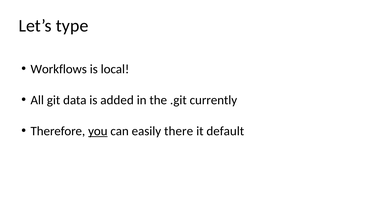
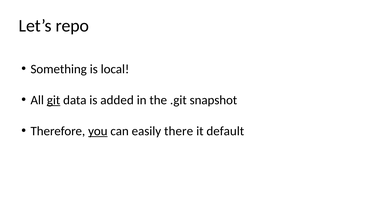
type: type -> repo
Workflows: Workflows -> Something
git underline: none -> present
currently: currently -> snapshot
